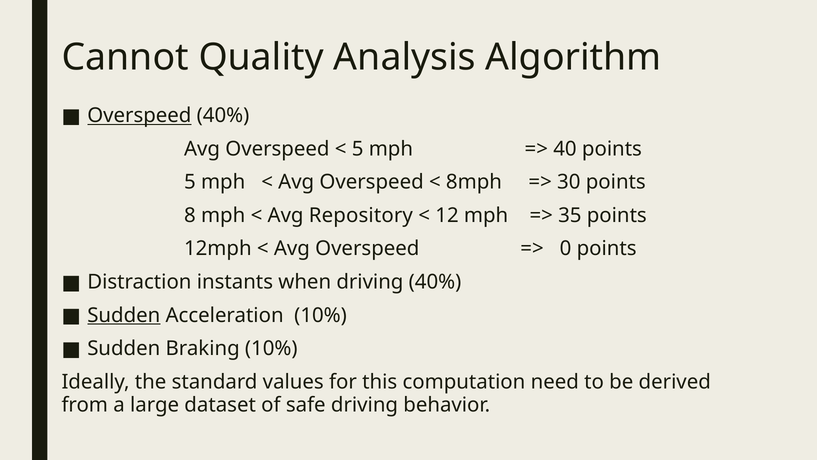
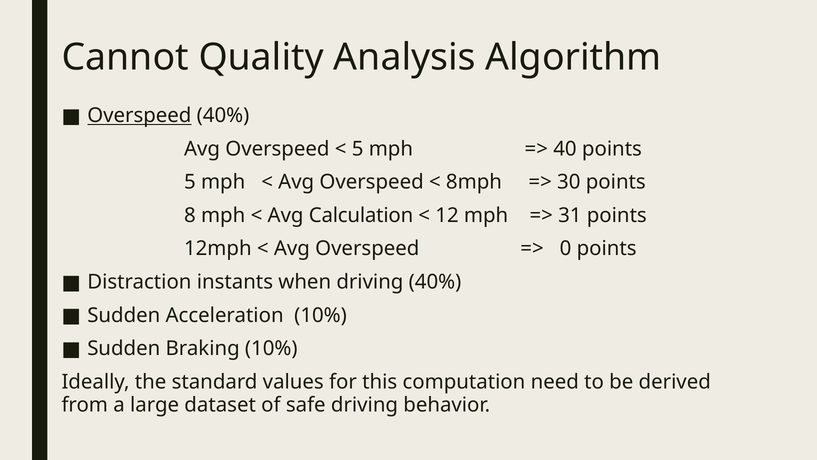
Repository: Repository -> Calculation
35: 35 -> 31
Sudden at (124, 315) underline: present -> none
